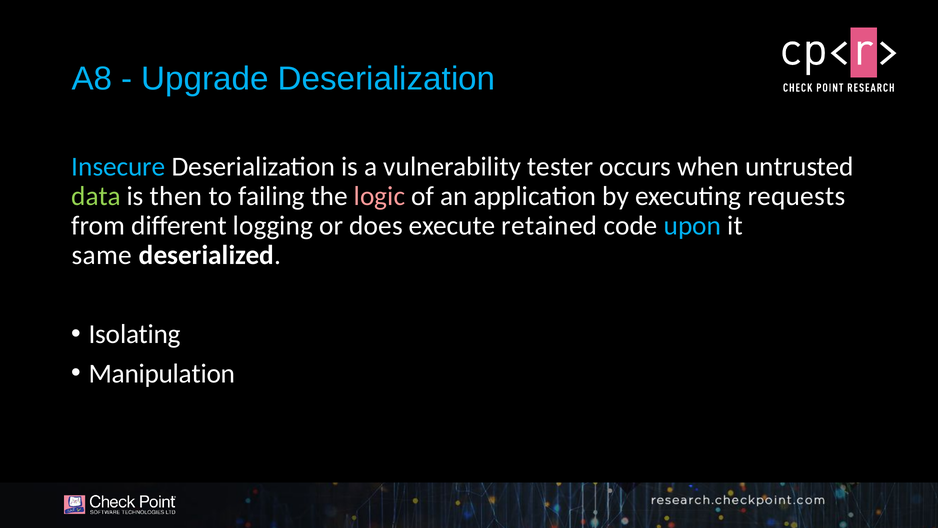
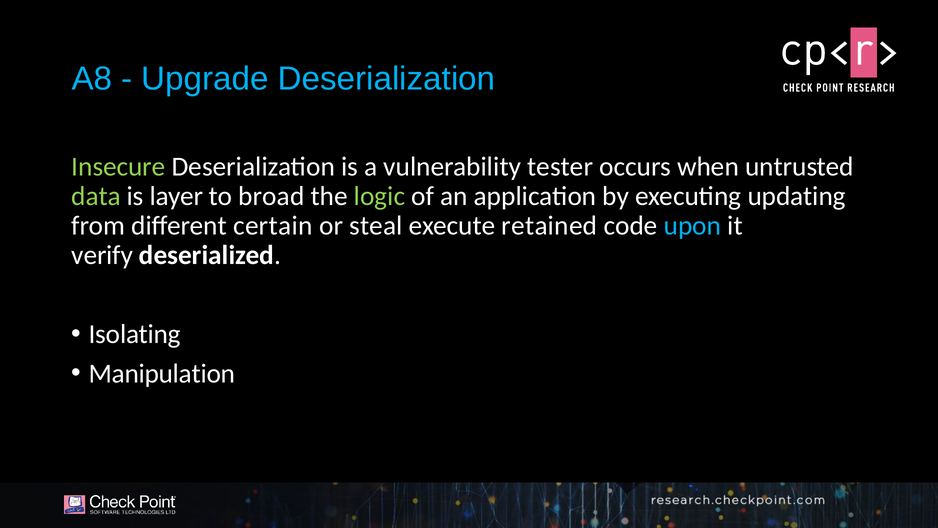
Insecure colour: light blue -> light green
then: then -> layer
failing: failing -> broad
logic colour: pink -> light green
requests: requests -> updating
logging: logging -> certain
does: does -> steal
same: same -> verify
